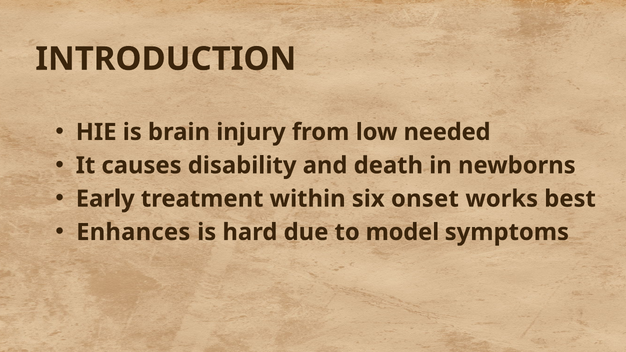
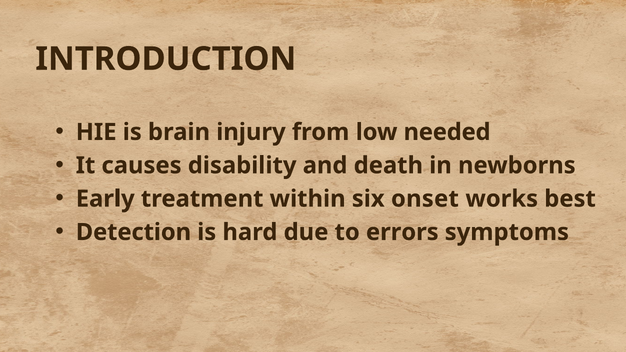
Enhances: Enhances -> Detection
model: model -> errors
